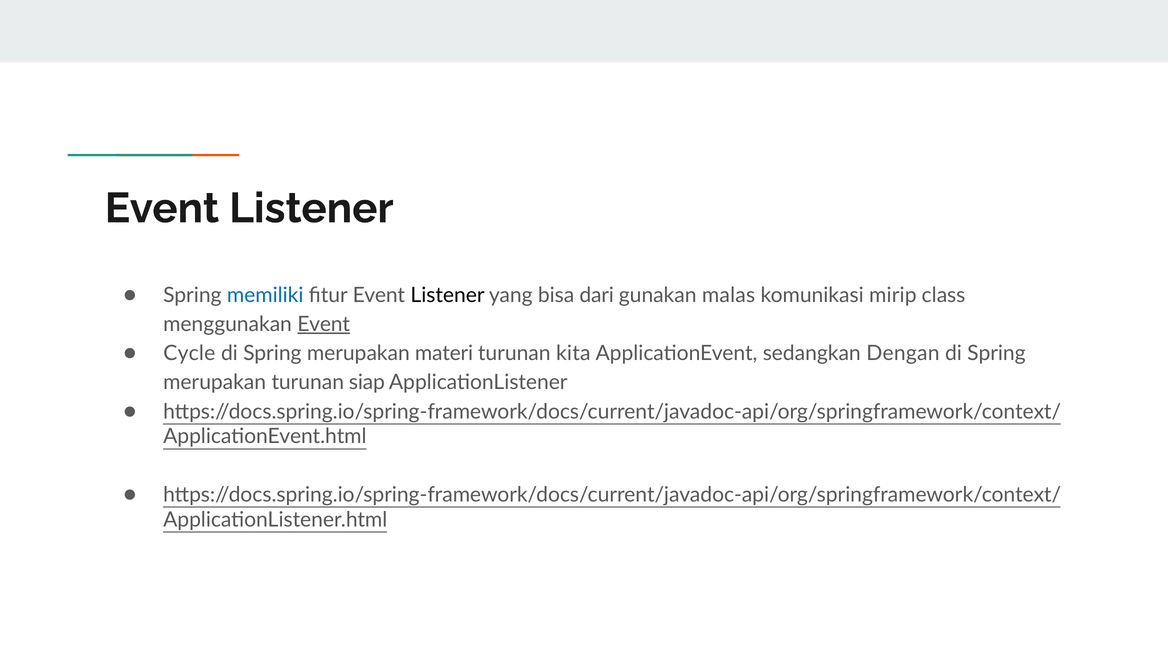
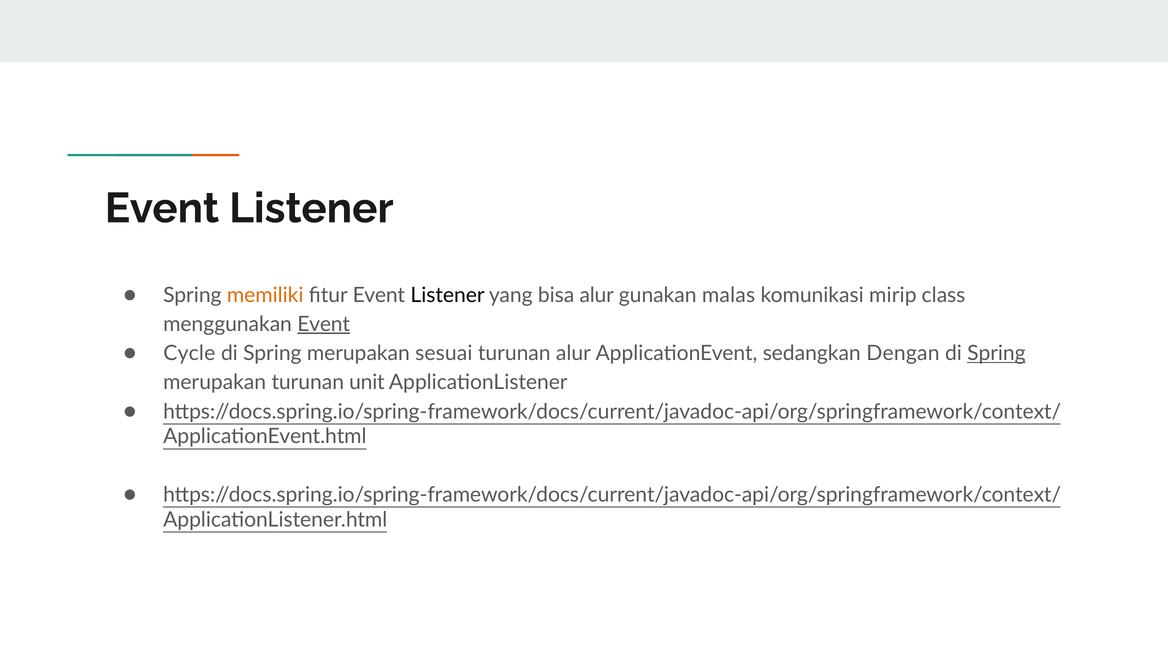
memiliki colour: blue -> orange
bisa dari: dari -> alur
materi: materi -> sesuai
turunan kita: kita -> alur
Spring at (996, 353) underline: none -> present
siap: siap -> unit
